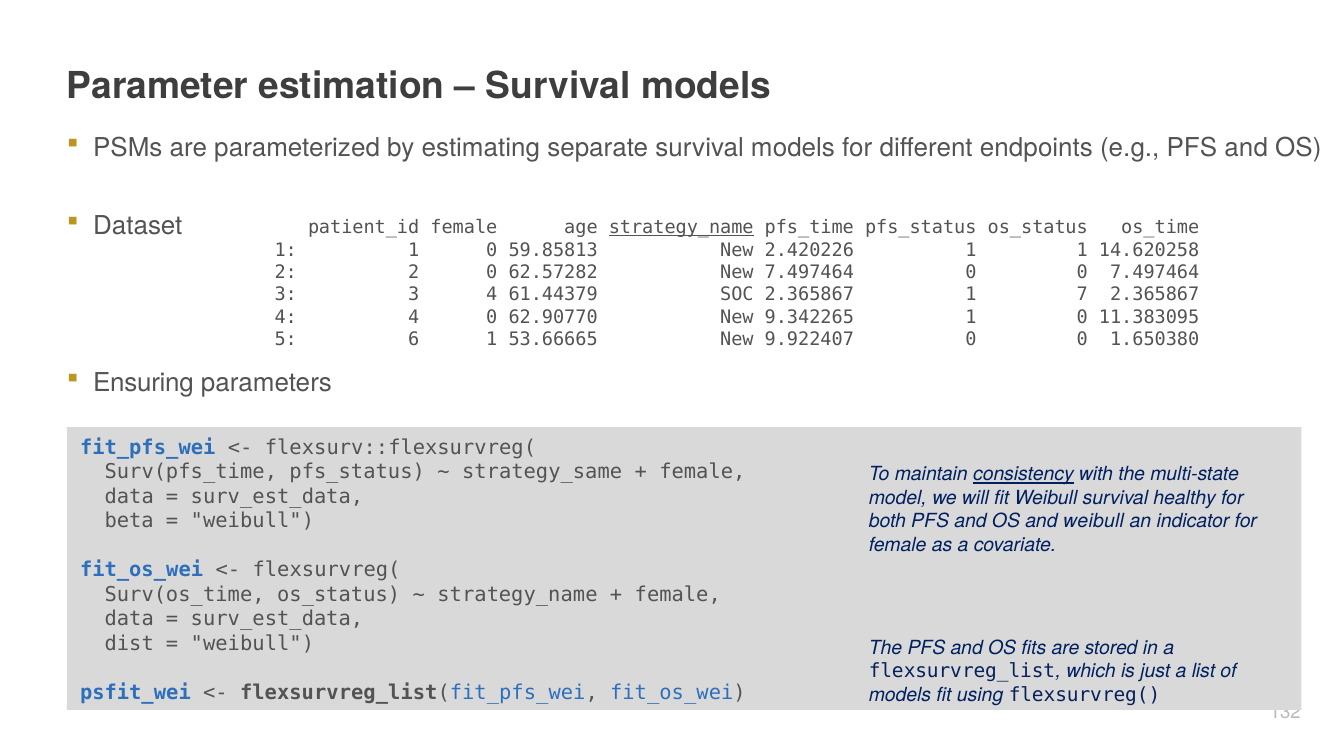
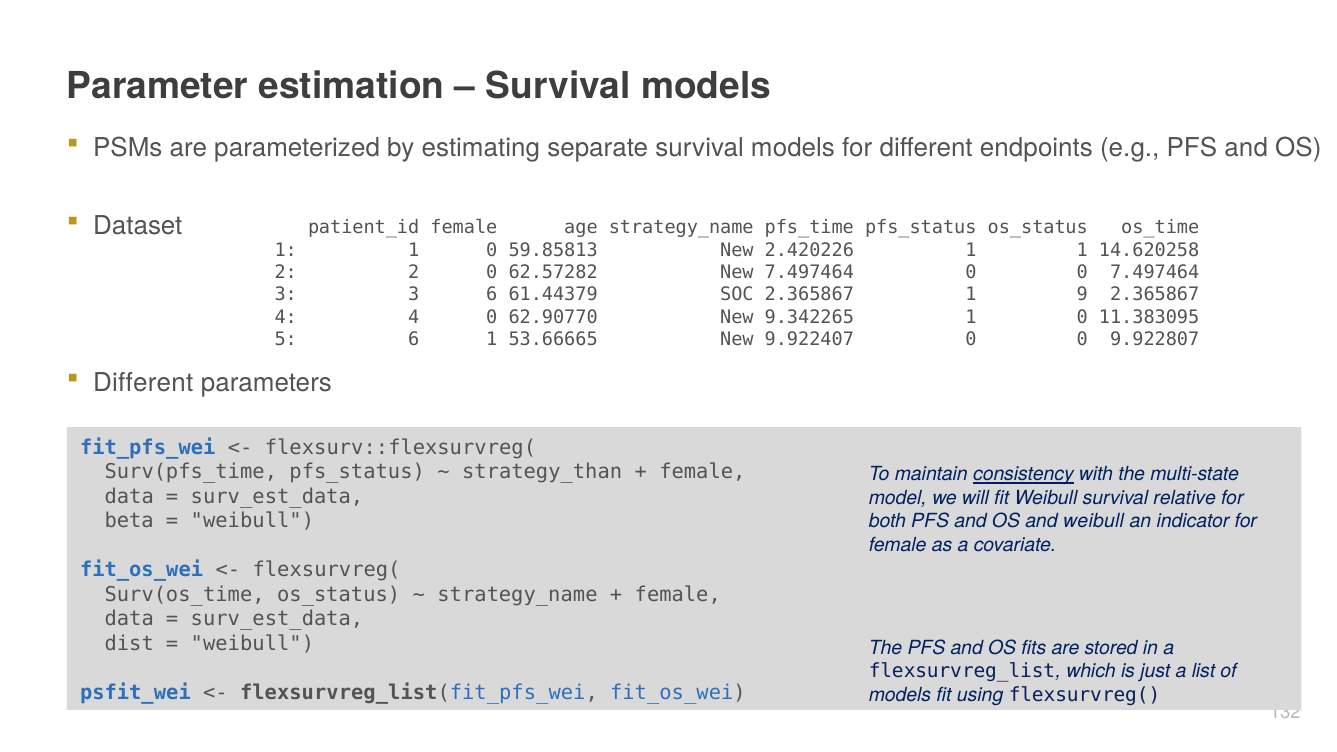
strategy_name at (681, 228) underline: present -> none
3 4: 4 -> 6
7: 7 -> 9
1.650380: 1.650380 -> 9.922807
Ensuring at (143, 383): Ensuring -> Different
strategy_same: strategy_same -> strategy_than
healthy: healthy -> relative
